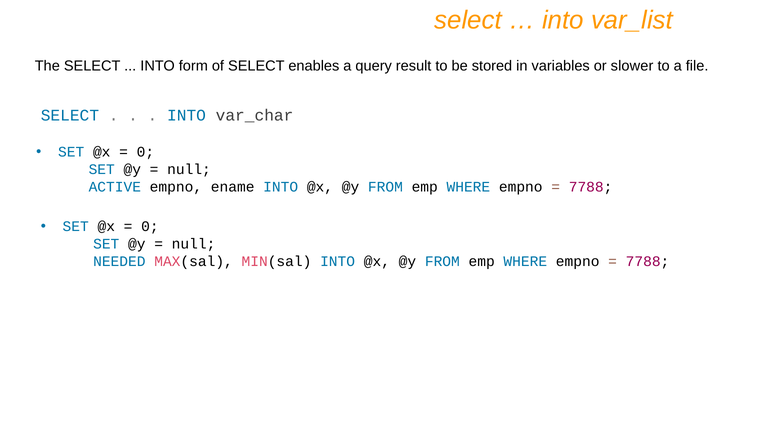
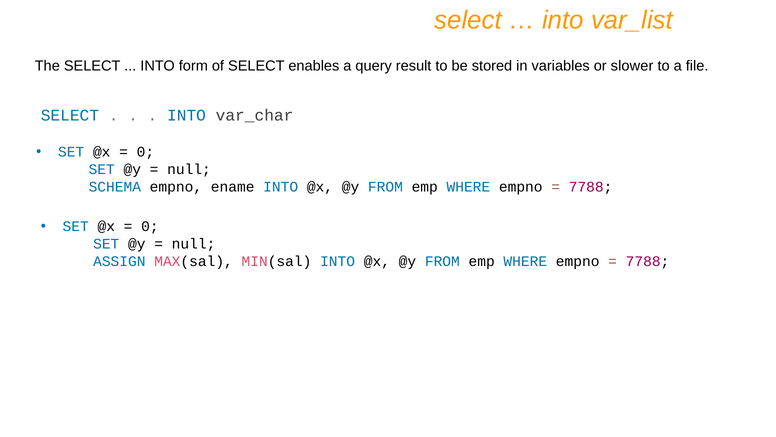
ACTIVE: ACTIVE -> SCHEMA
NEEDED: NEEDED -> ASSIGN
